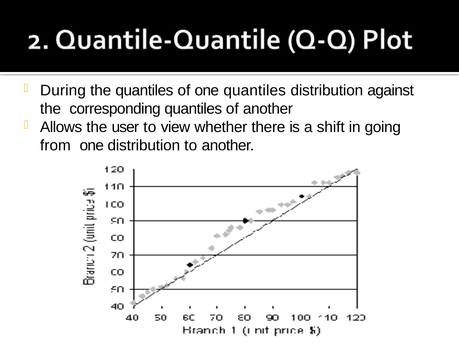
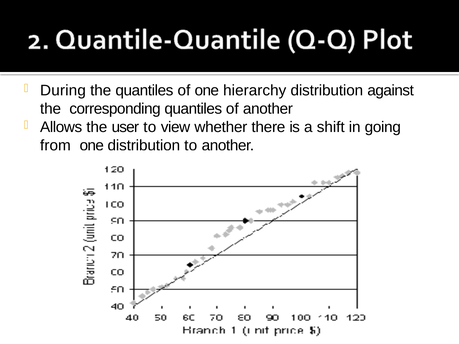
one quantiles: quantiles -> hierarchy
